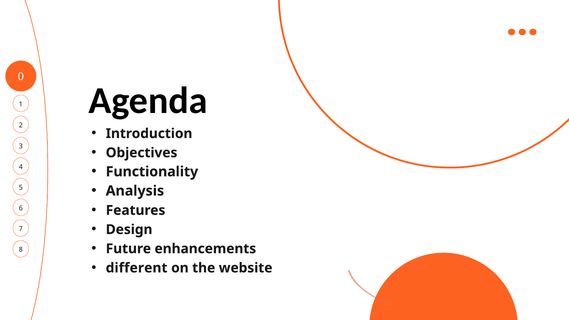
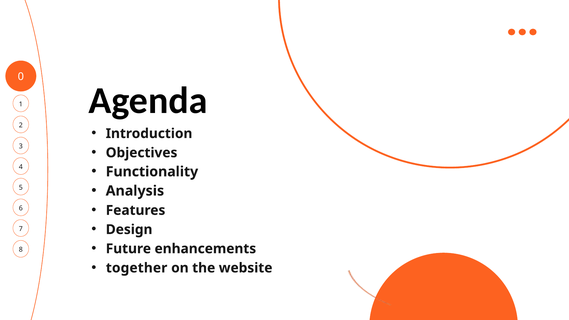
different: different -> together
